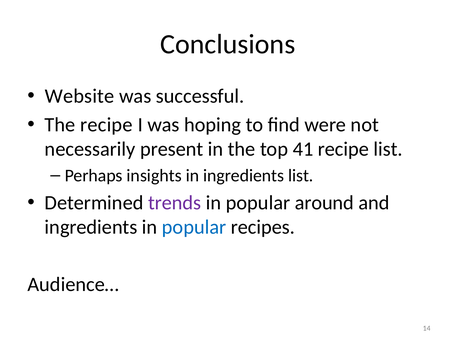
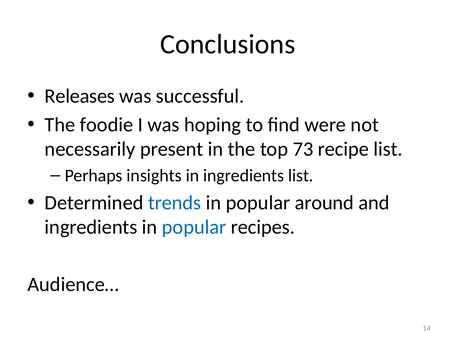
Website: Website -> Releases
The recipe: recipe -> foodie
41: 41 -> 73
trends colour: purple -> blue
